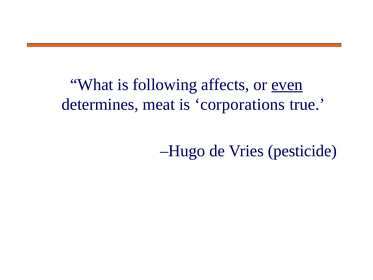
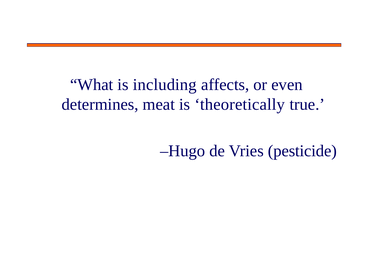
following: following -> including
even underline: present -> none
corporations: corporations -> theoretically
